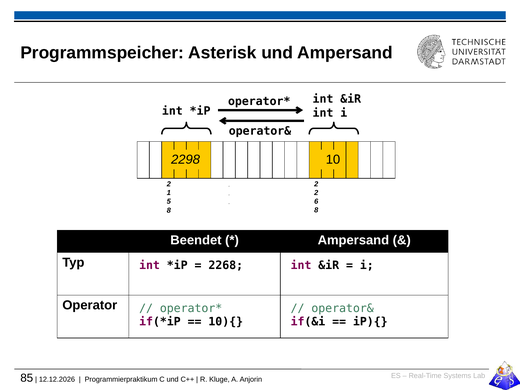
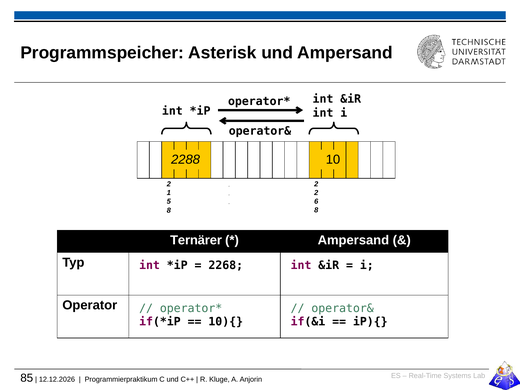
2298: 2298 -> 2288
Beendet: Beendet -> Ternärer
